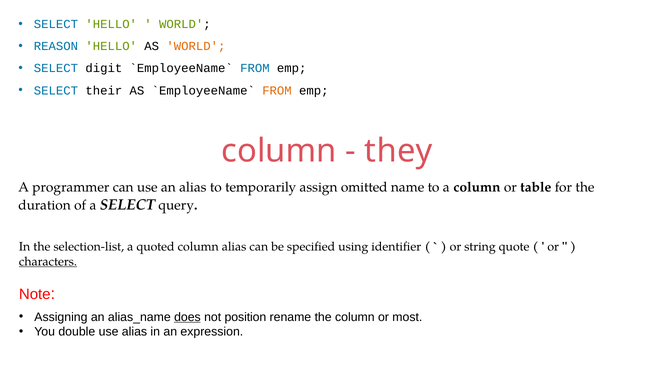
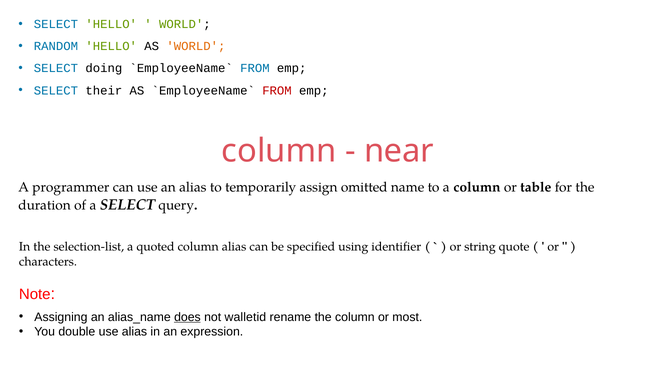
REASON: REASON -> RANDOM
digit: digit -> doing
FROM at (277, 91) colour: orange -> red
they: they -> near
characters underline: present -> none
position: position -> walletid
